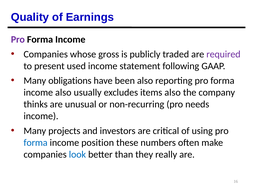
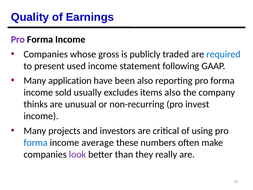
required colour: purple -> blue
obligations: obligations -> application
income also: also -> sold
needs: needs -> invest
position: position -> average
look colour: blue -> purple
